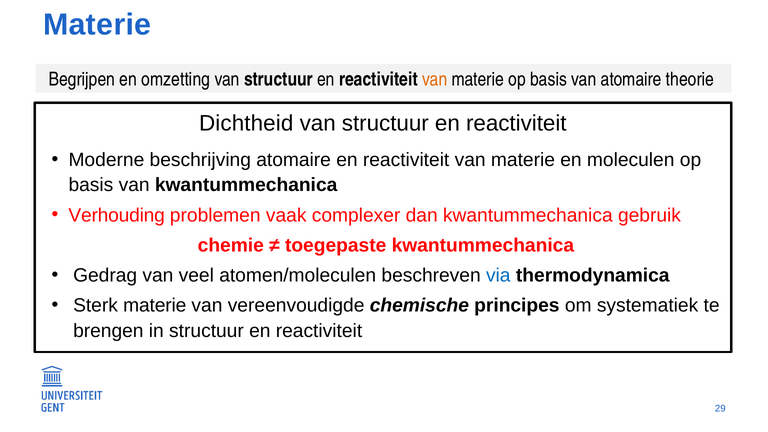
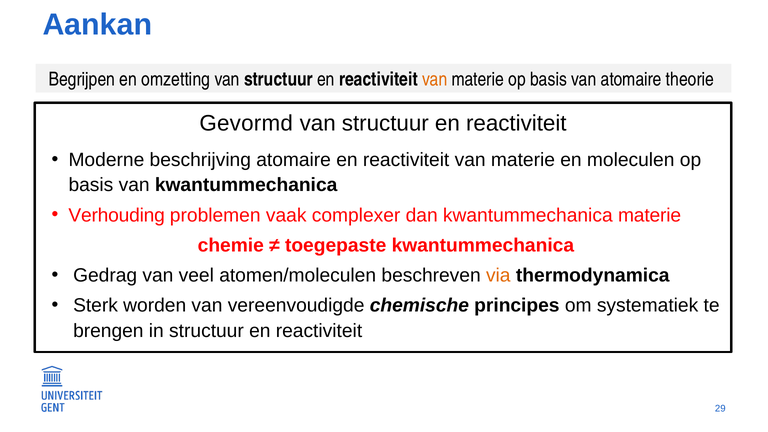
Materie at (97, 25): Materie -> Aankan
Dichtheid: Dichtheid -> Gevormd
kwantummechanica gebruik: gebruik -> materie
via colour: blue -> orange
Sterk materie: materie -> worden
